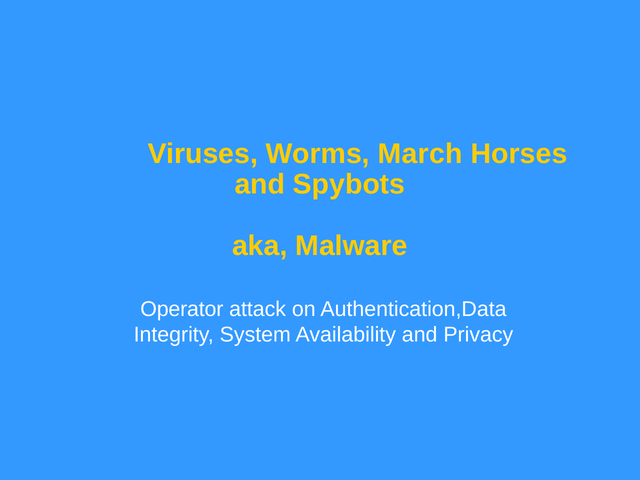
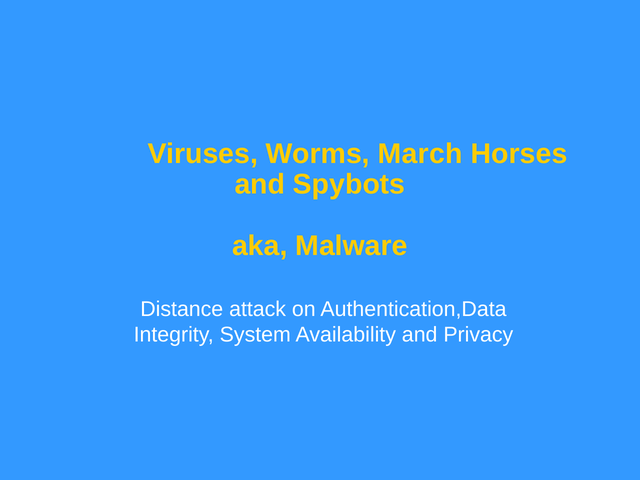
Operator: Operator -> Distance
